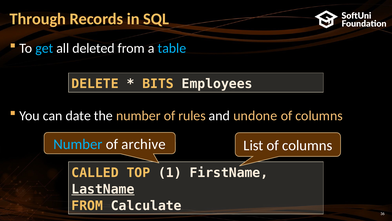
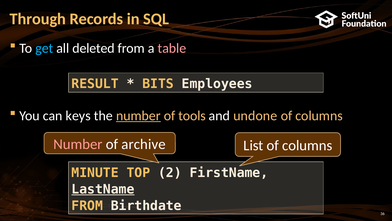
table colour: light blue -> pink
DELETE: DELETE -> RESULT
date: date -> keys
number at (138, 115) underline: none -> present
rules: rules -> tools
Number at (78, 144) colour: light blue -> pink
CALLED: CALLED -> MINUTE
1: 1 -> 2
Calculate: Calculate -> Birthdate
